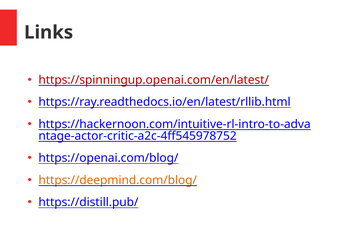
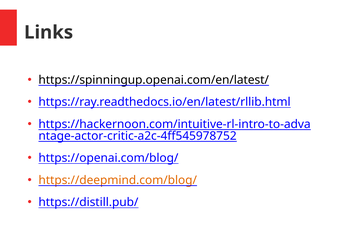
https://spinningup.openai.com/en/latest/ colour: red -> black
